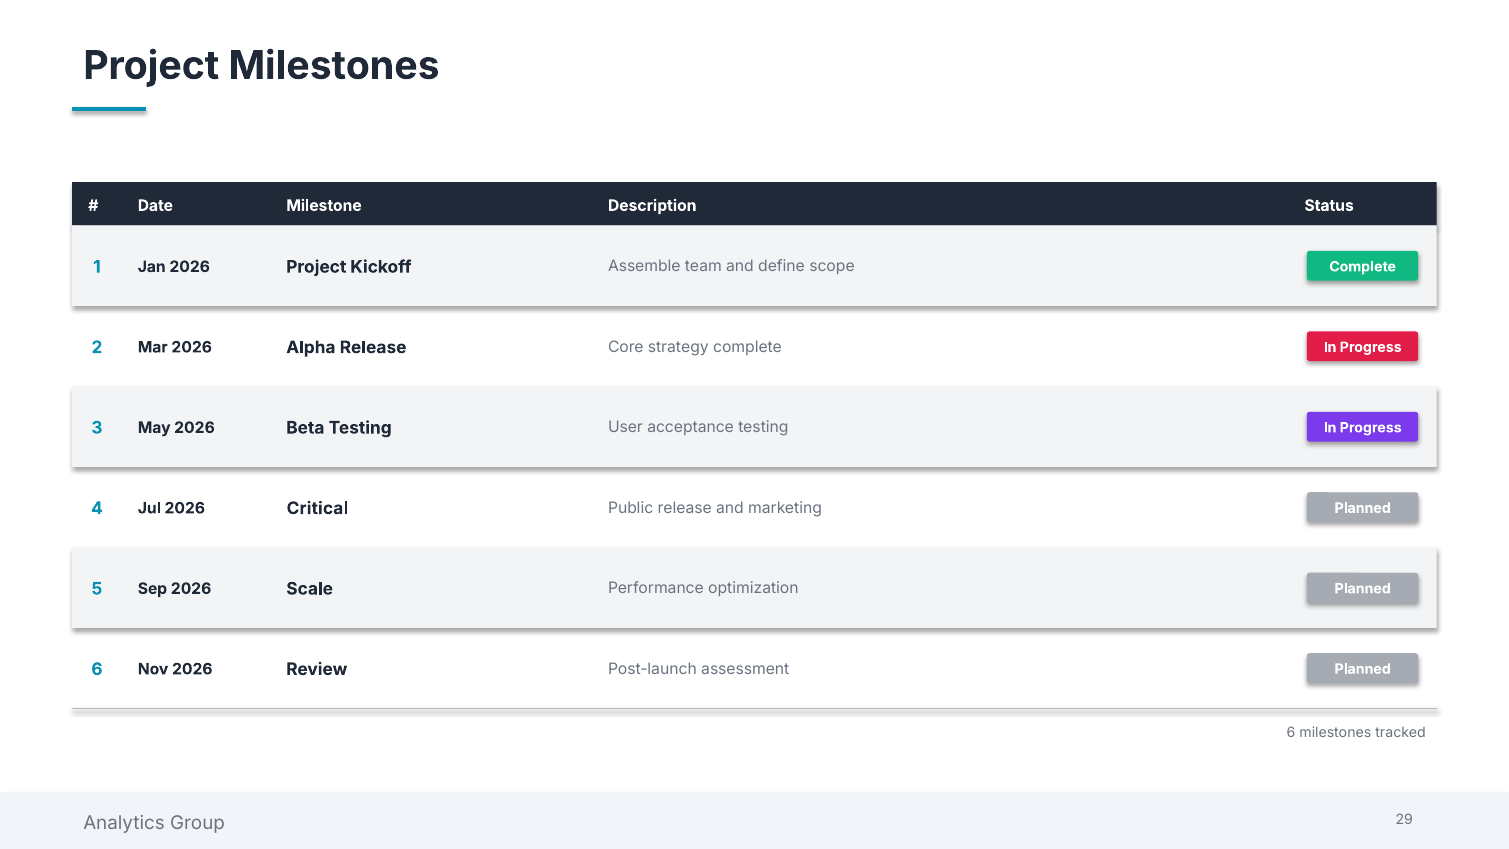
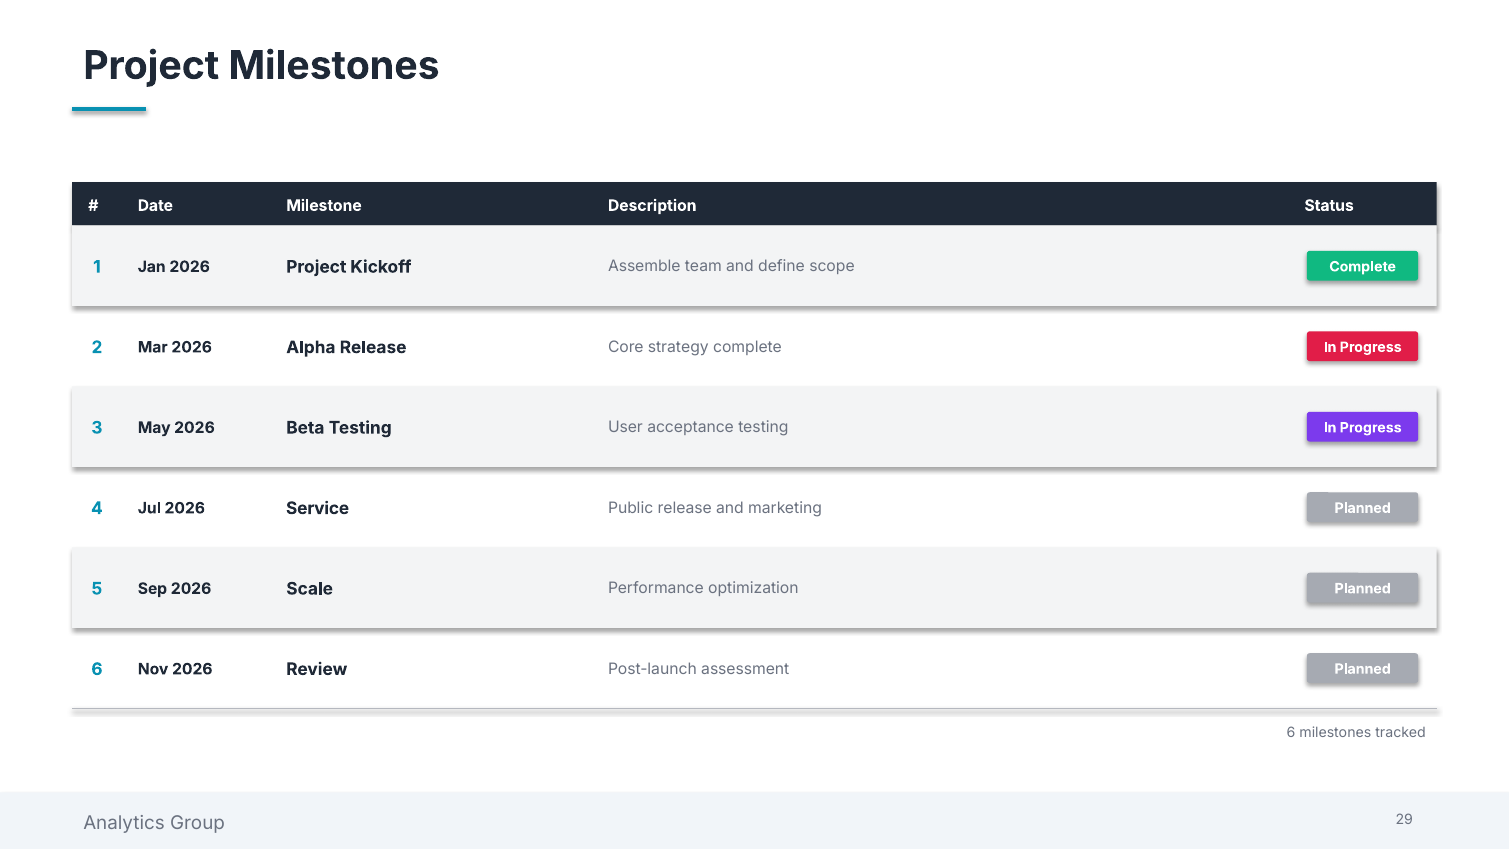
Critical: Critical -> Service
